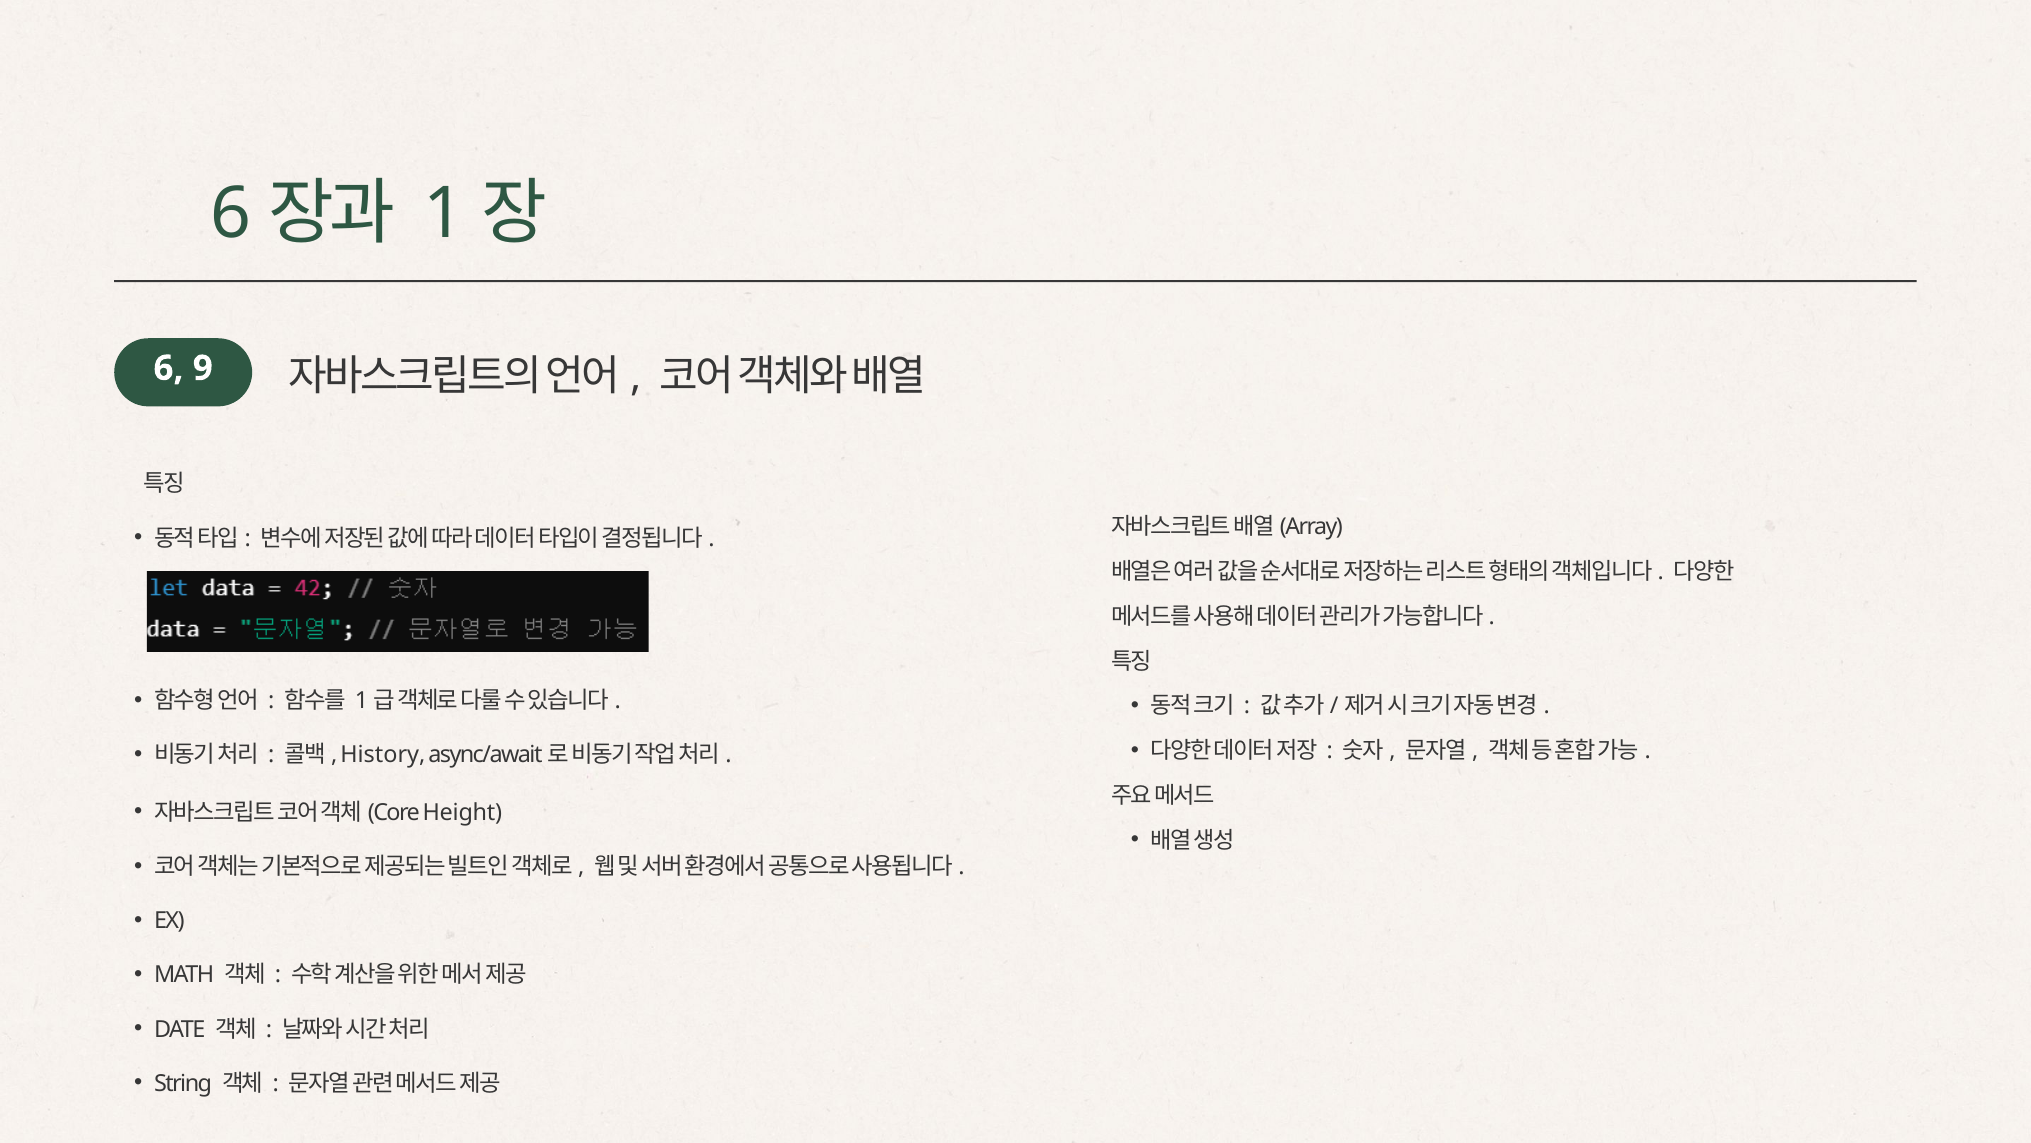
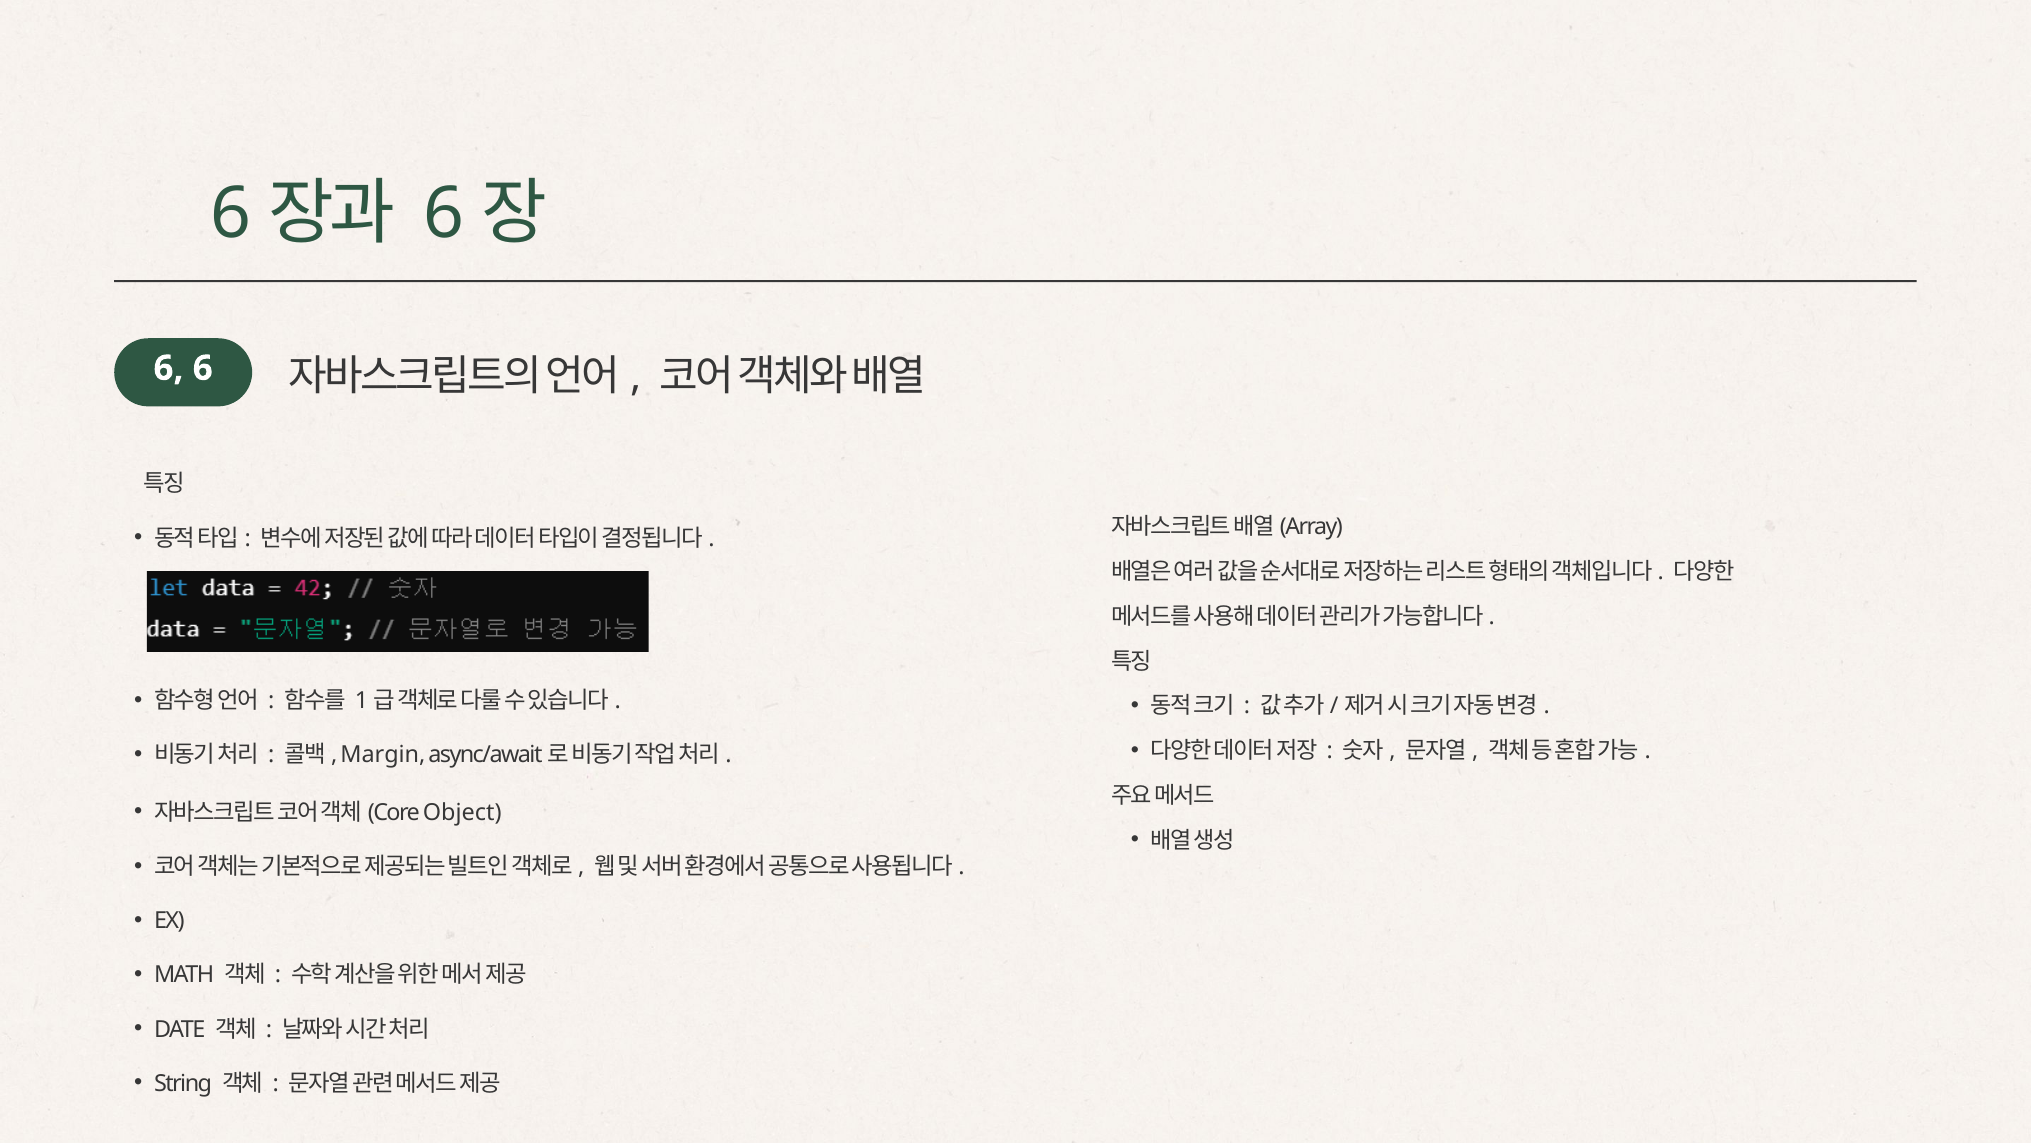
1 at (444, 214): 1 -> 6
9 at (203, 368): 9 -> 6
History: History -> Margin
Height: Height -> Object
